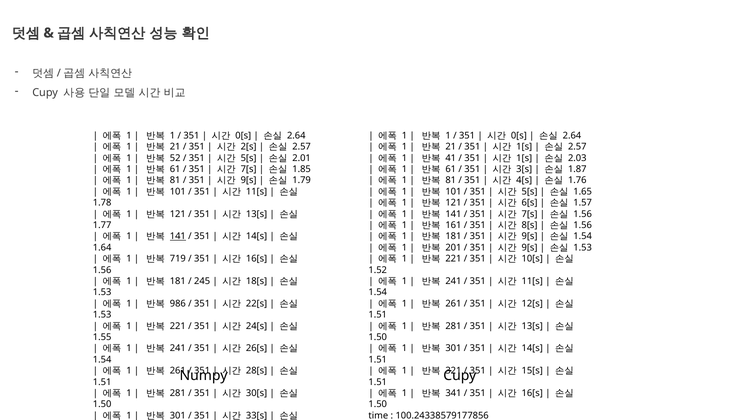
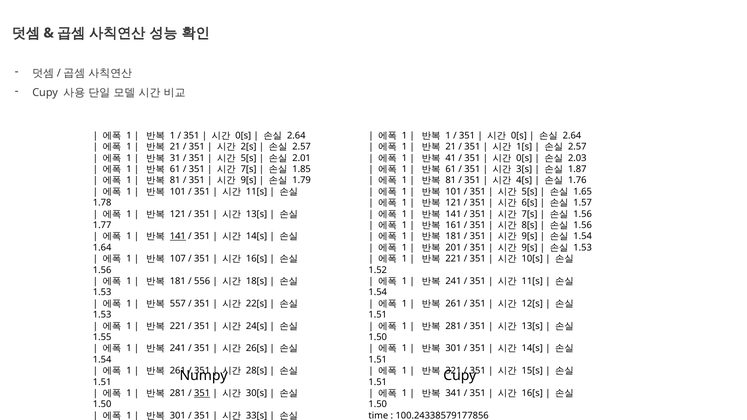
52: 52 -> 31
1[s at (524, 158): 1[s -> 0[s
719: 719 -> 107
245: 245 -> 556
986: 986 -> 557
351 at (202, 393) underline: none -> present
